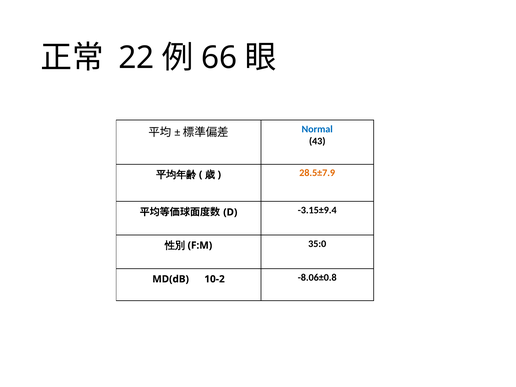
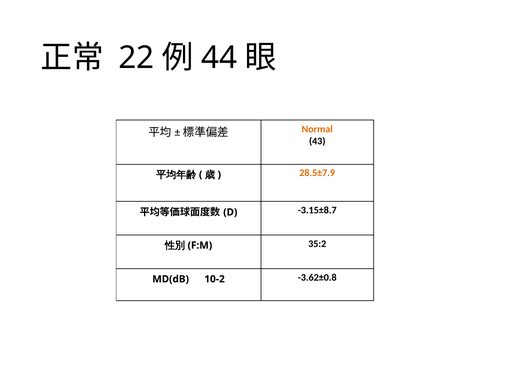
66: 66 -> 44
Normal colour: blue -> orange
-3.15±9.4: -3.15±9.4 -> -3.15±8.7
35:0: 35:0 -> 35:2
-8.06±0.8: -8.06±0.8 -> -3.62±0.8
